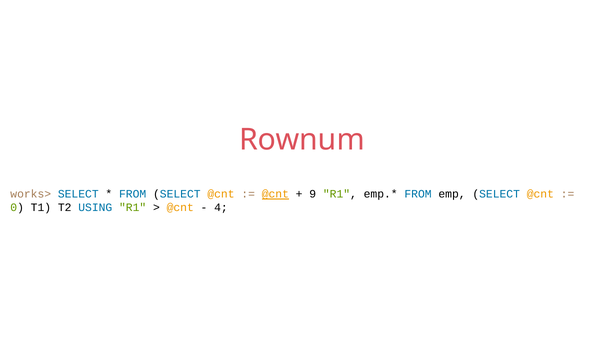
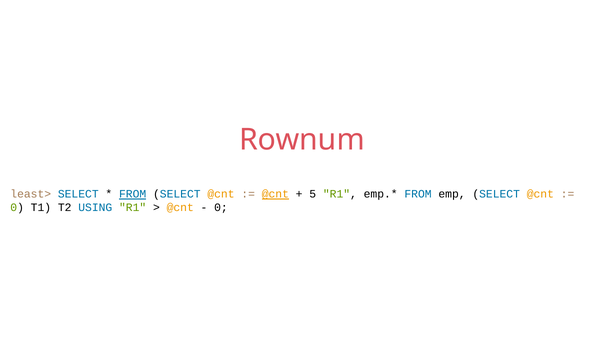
works>: works> -> least>
FROM at (133, 194) underline: none -> present
9: 9 -> 5
4 at (221, 208): 4 -> 0
